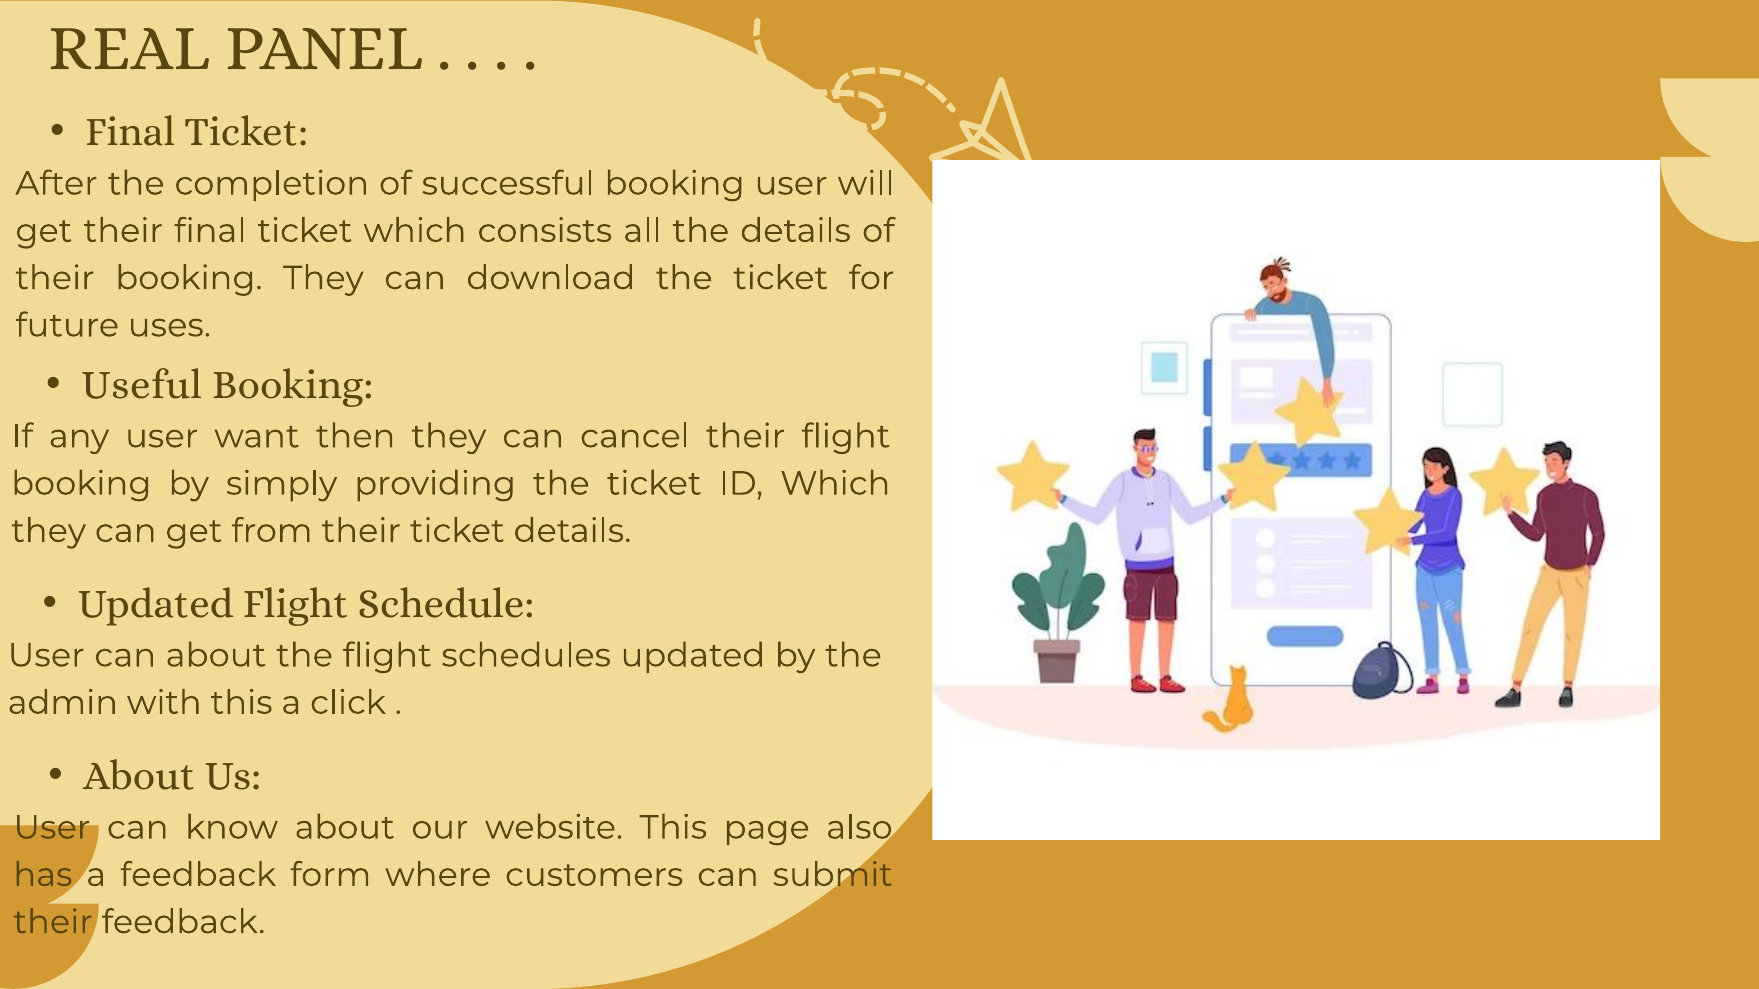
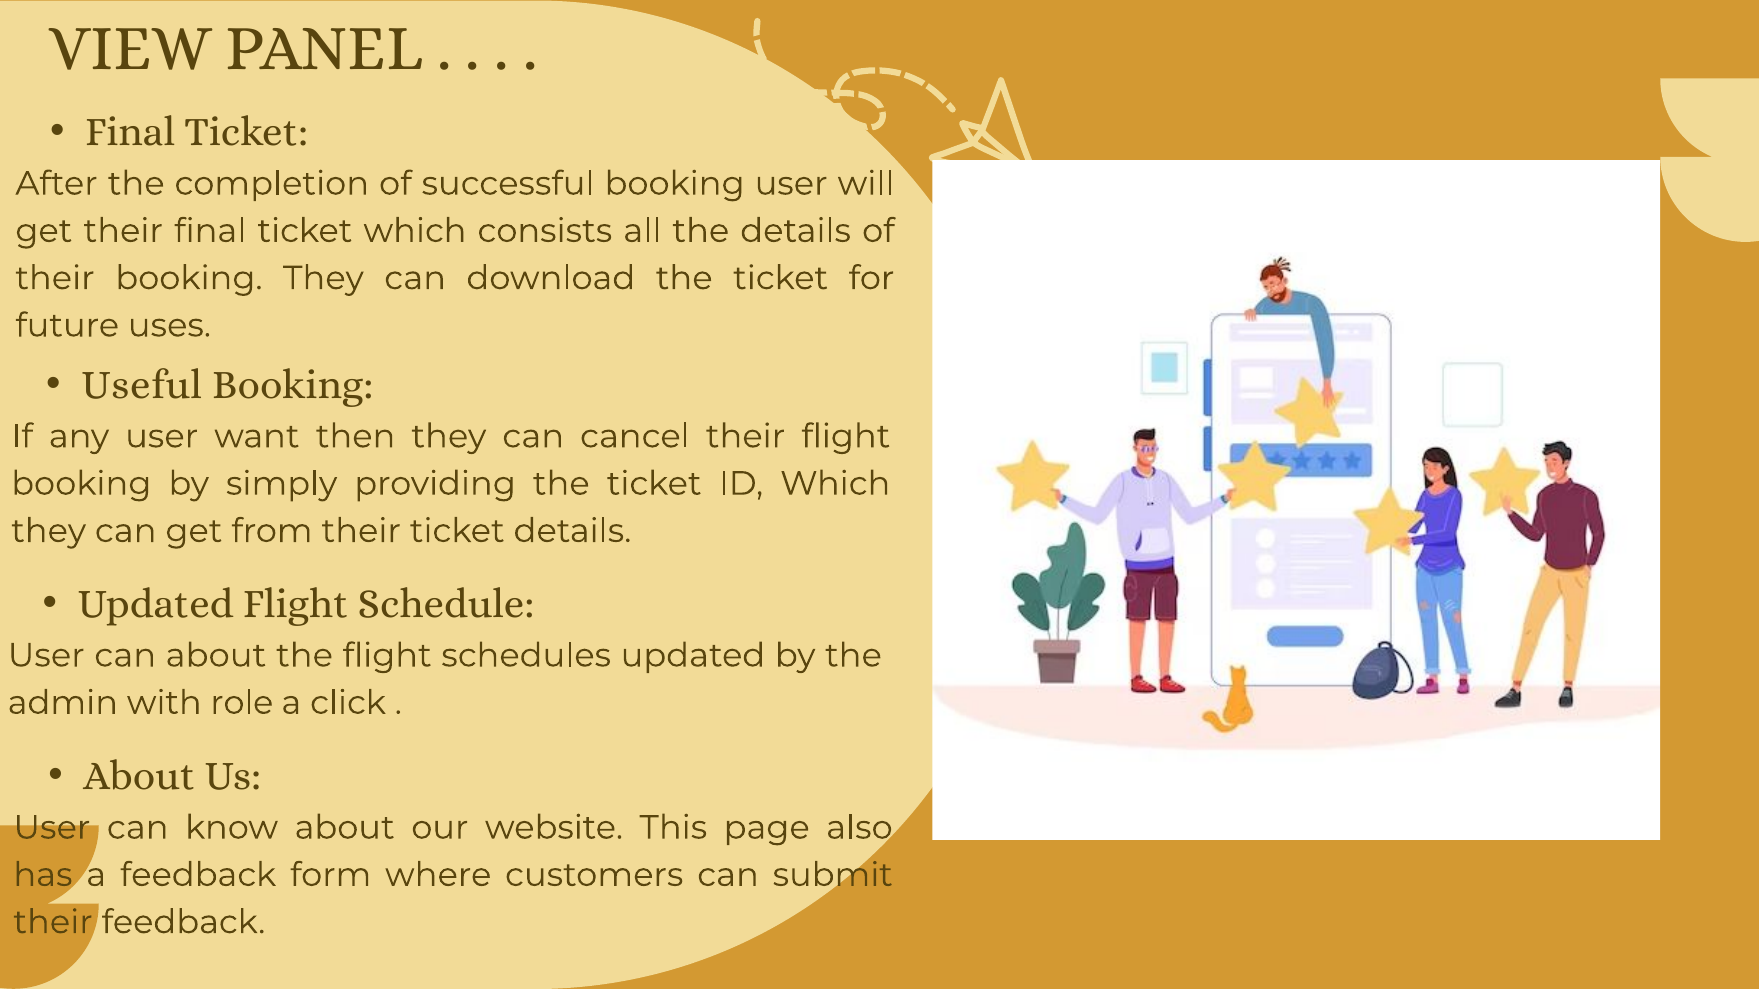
REAL: REAL -> VIEW
with this: this -> role
